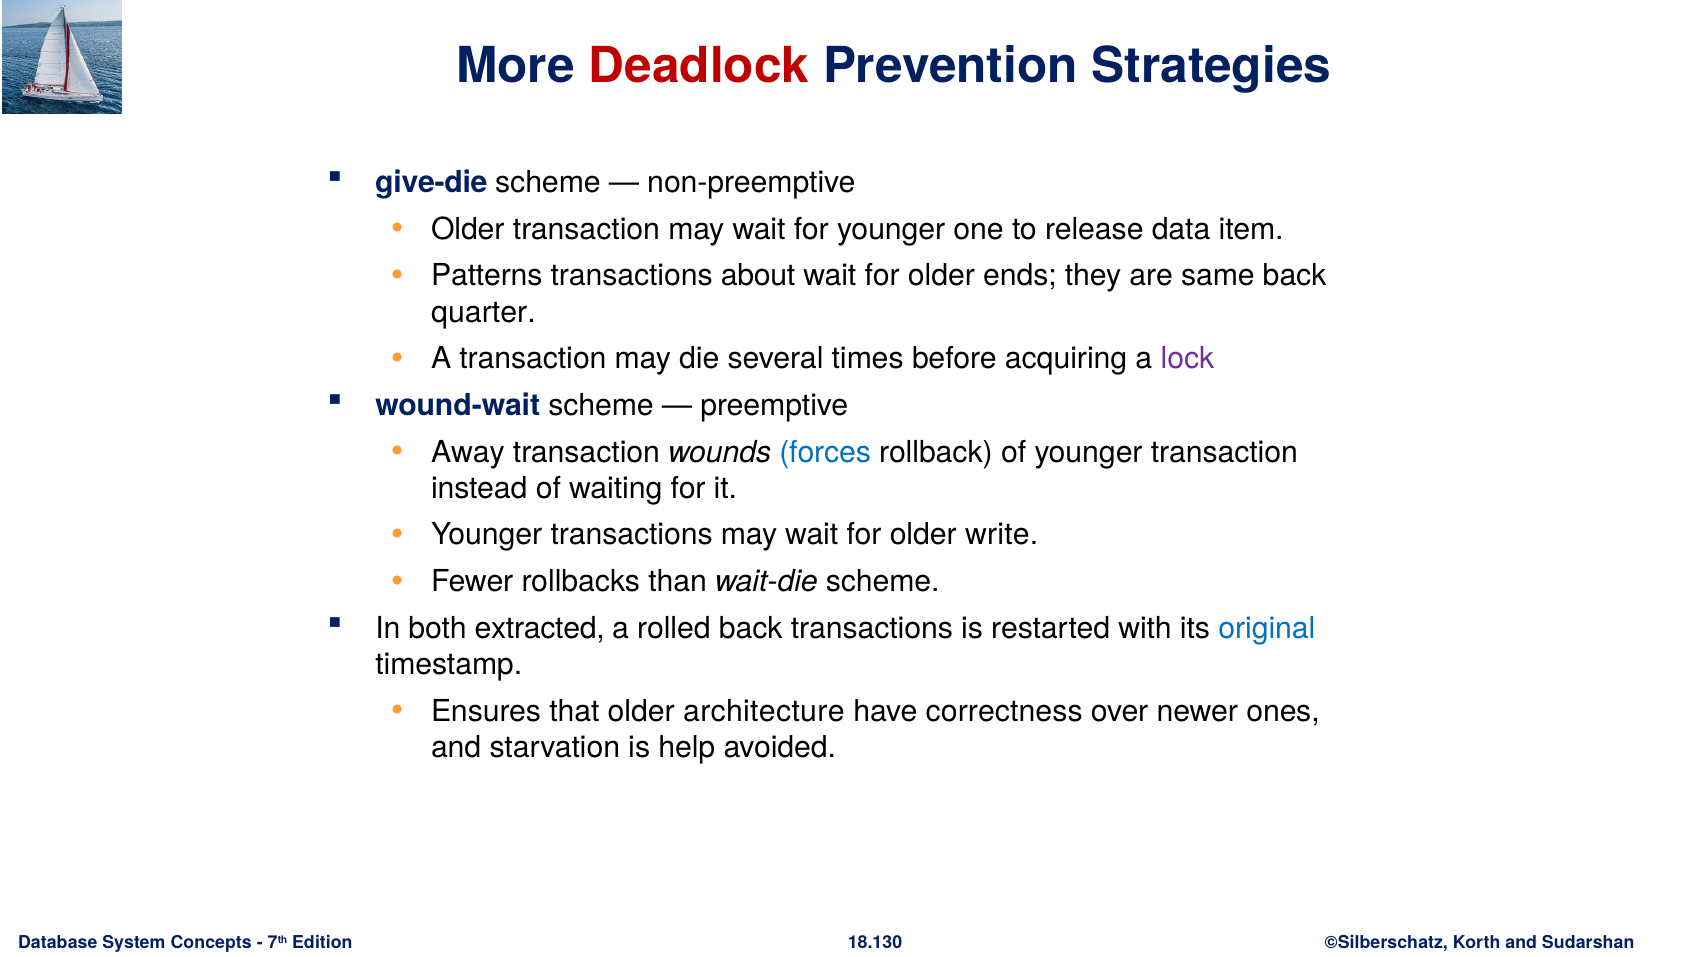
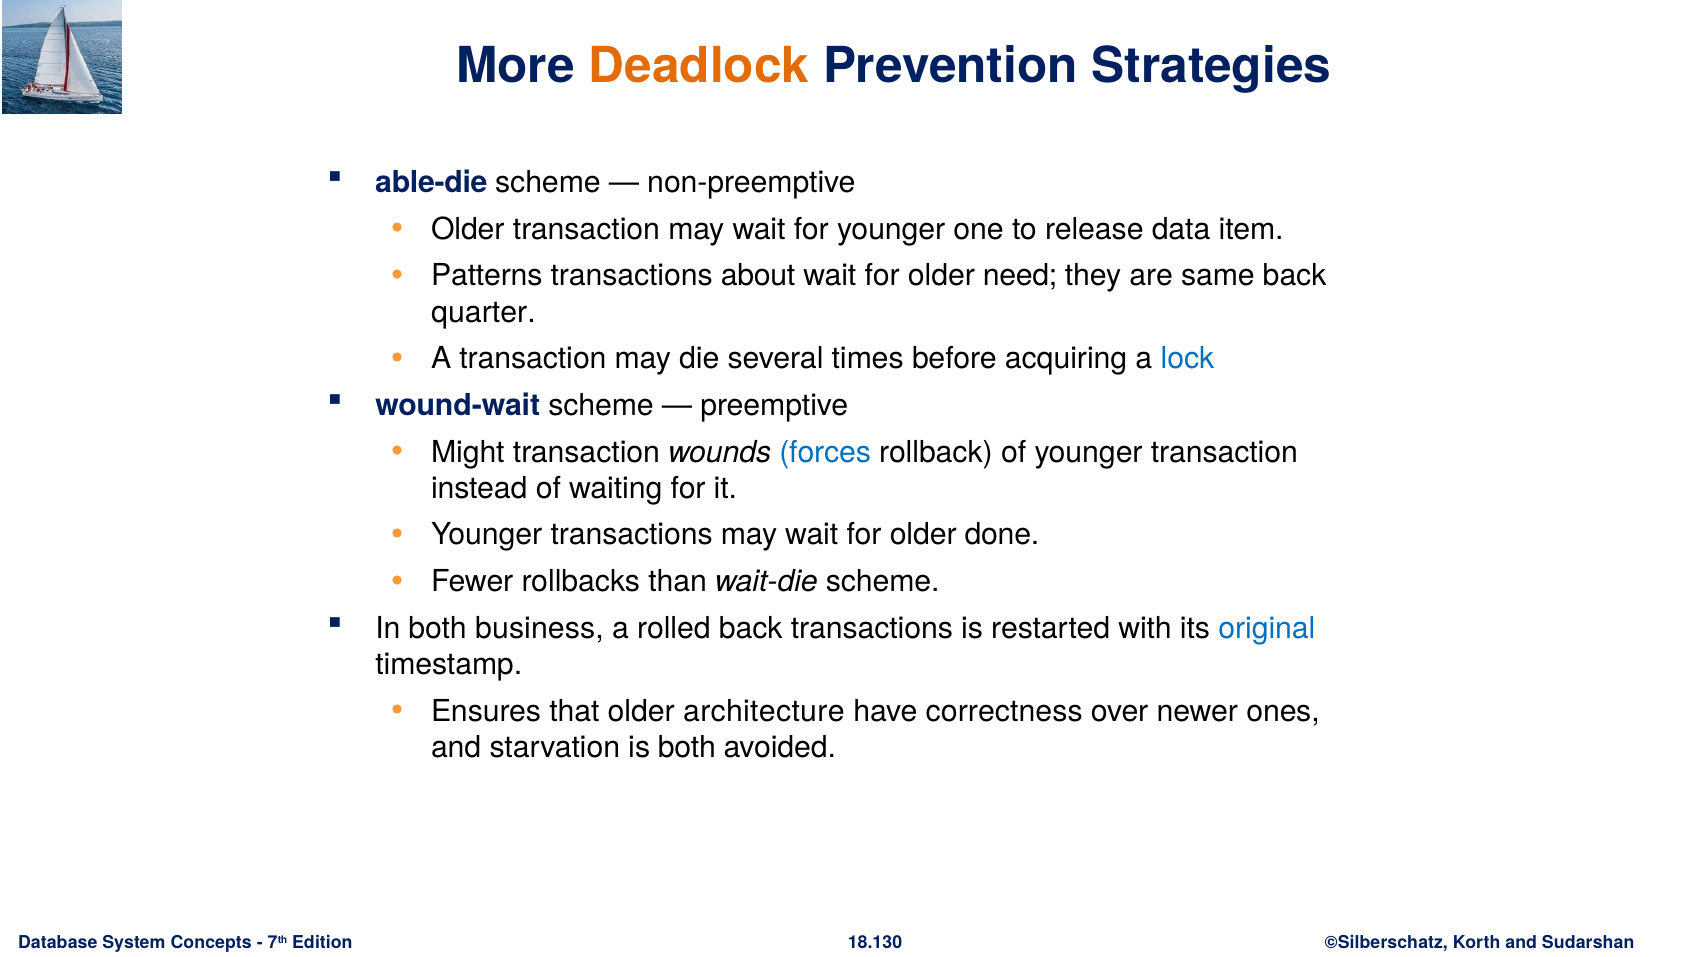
Deadlock colour: red -> orange
give-die: give-die -> able-die
ends: ends -> need
lock colour: purple -> blue
Away: Away -> Might
write: write -> done
extracted: extracted -> business
is help: help -> both
